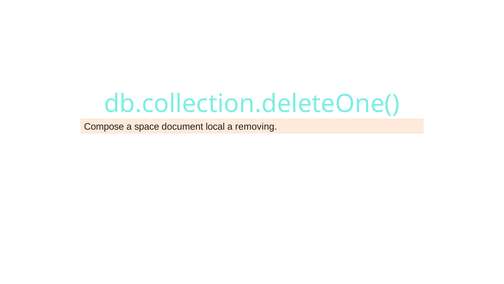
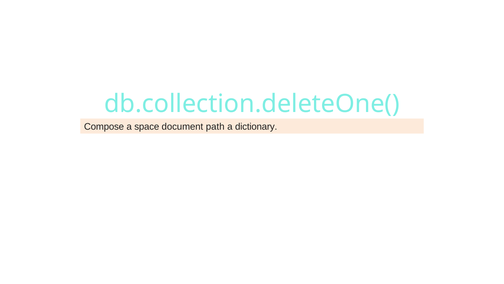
local: local -> path
removing: removing -> dictionary
